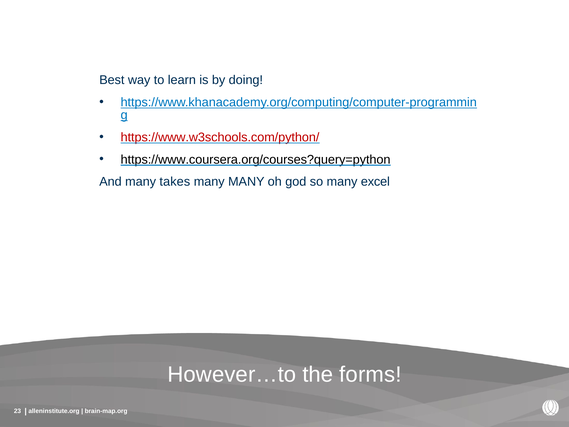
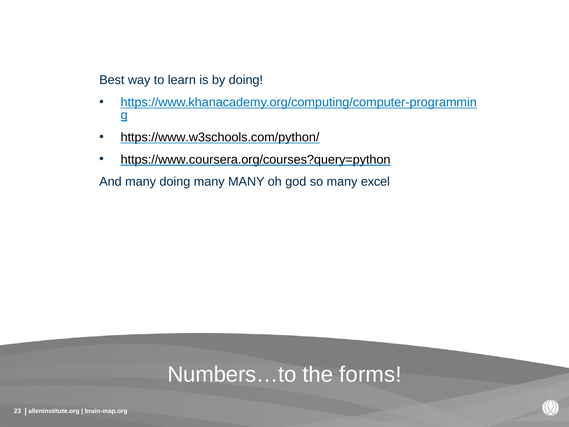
https://www.w3schools.com/python/ colour: red -> black
many takes: takes -> doing
However…to: However…to -> Numbers…to
